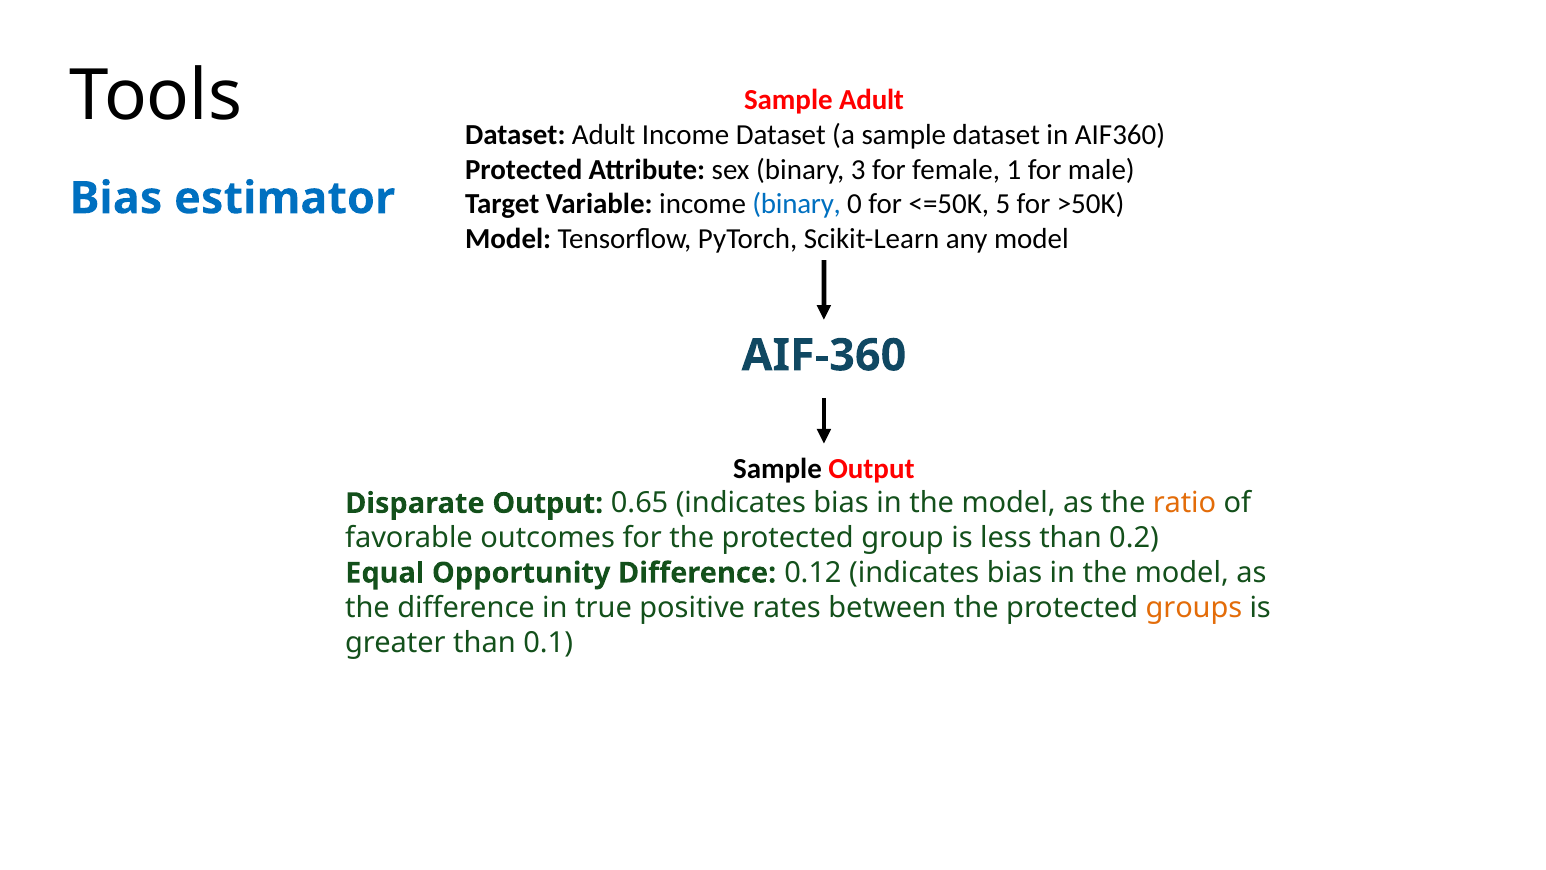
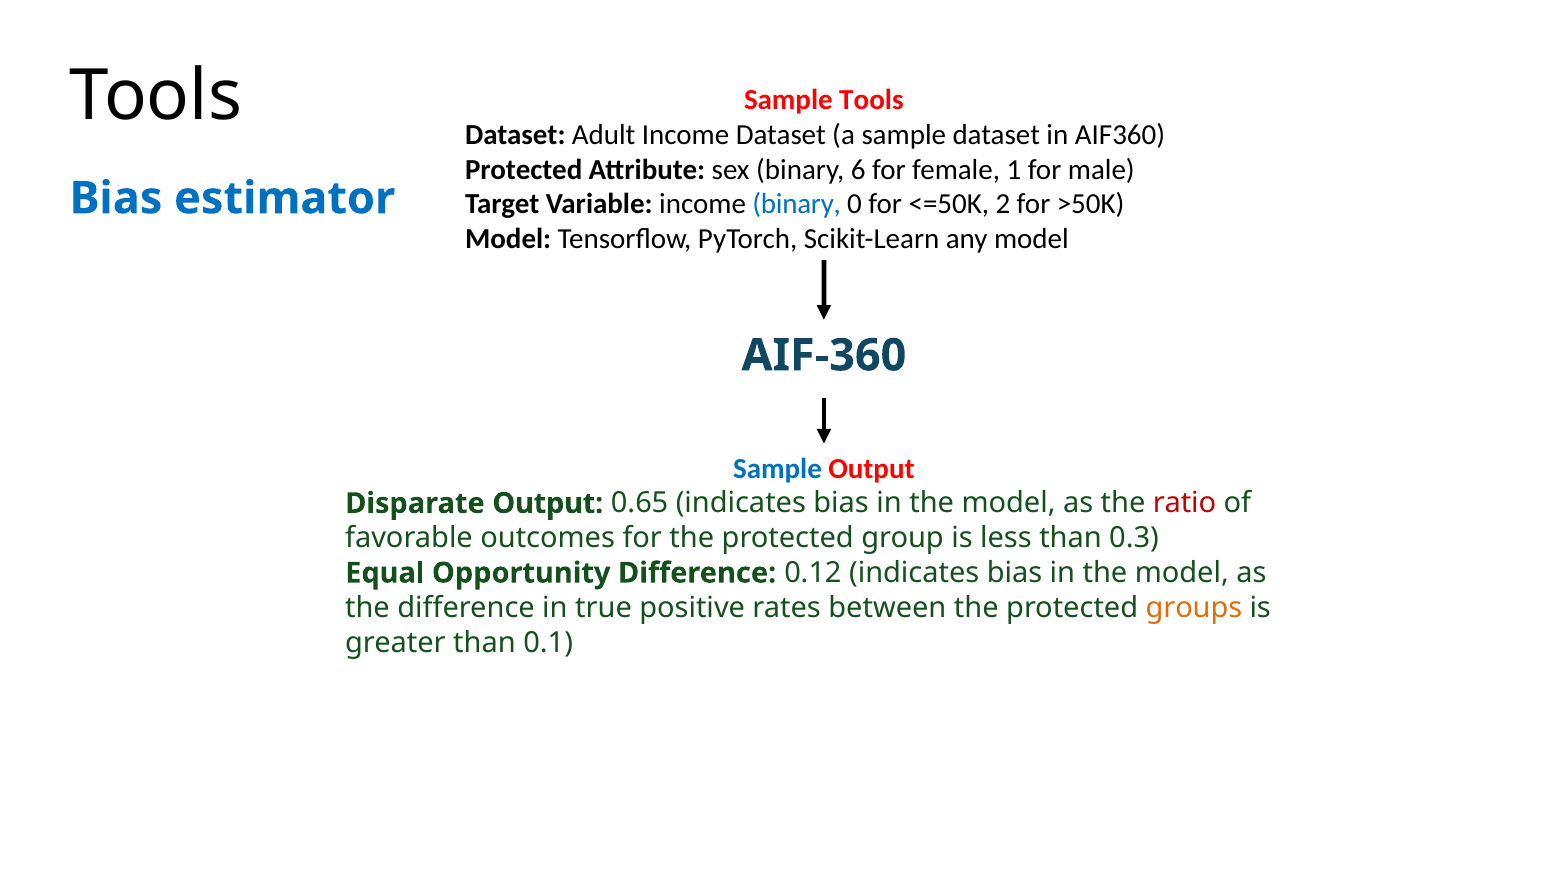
Sample Adult: Adult -> Tools
3: 3 -> 6
5: 5 -> 2
Sample at (778, 468) colour: black -> blue
ratio colour: orange -> red
0.2: 0.2 -> 0.3
